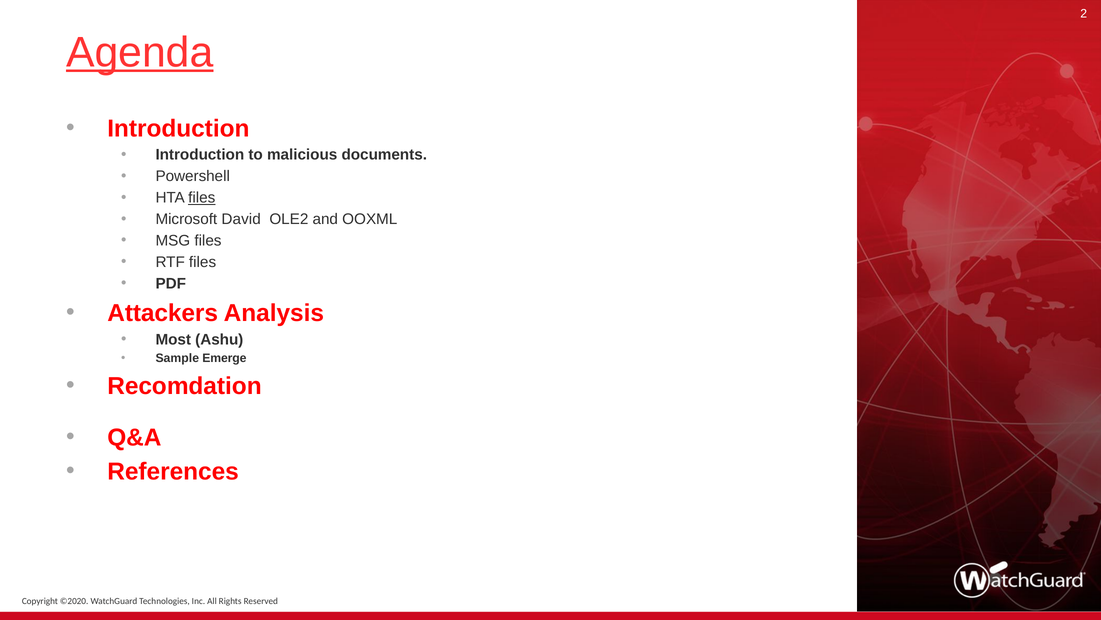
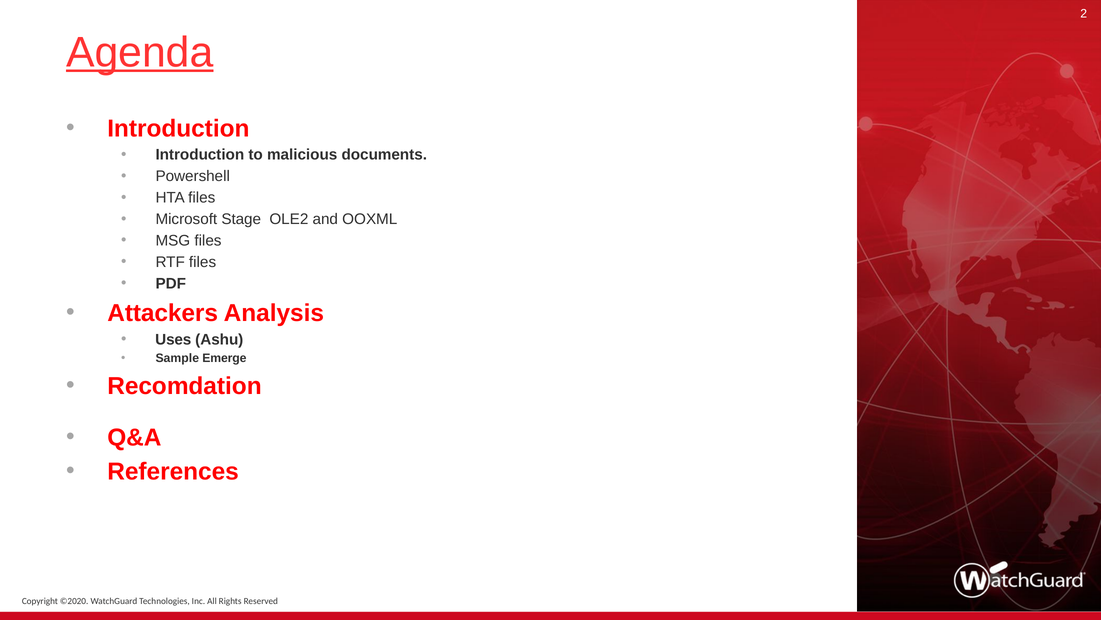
files at (202, 198) underline: present -> none
David: David -> Stage
Most: Most -> Uses
